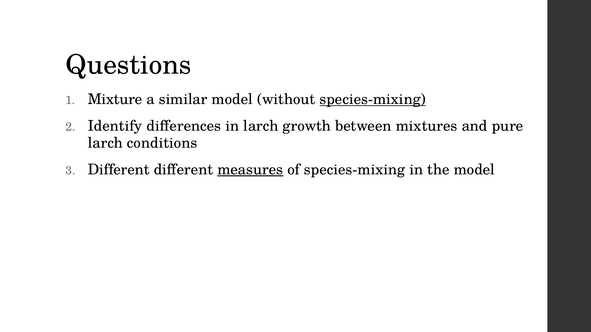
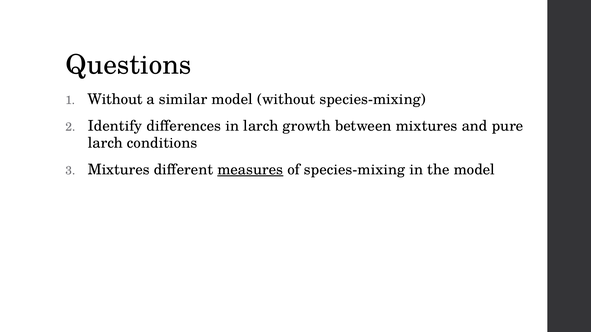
Mixture at (115, 99): Mixture -> Without
species-mixing at (373, 99) underline: present -> none
Different at (119, 170): Different -> Mixtures
